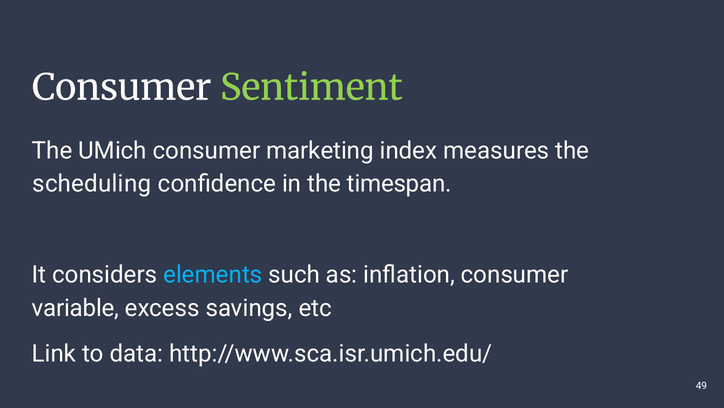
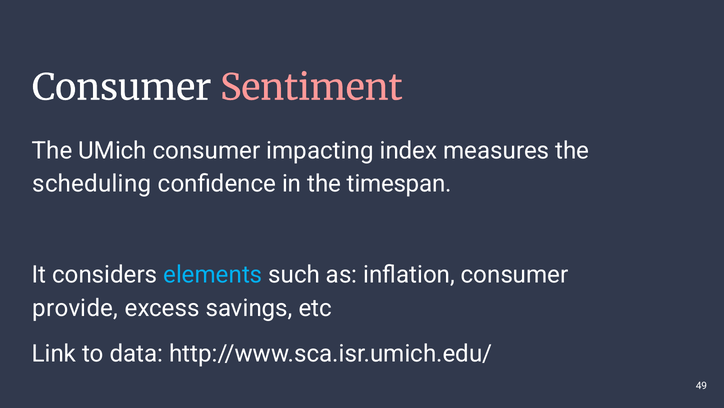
Sentiment colour: light green -> pink
marketing: marketing -> impacting
variable: variable -> provide
